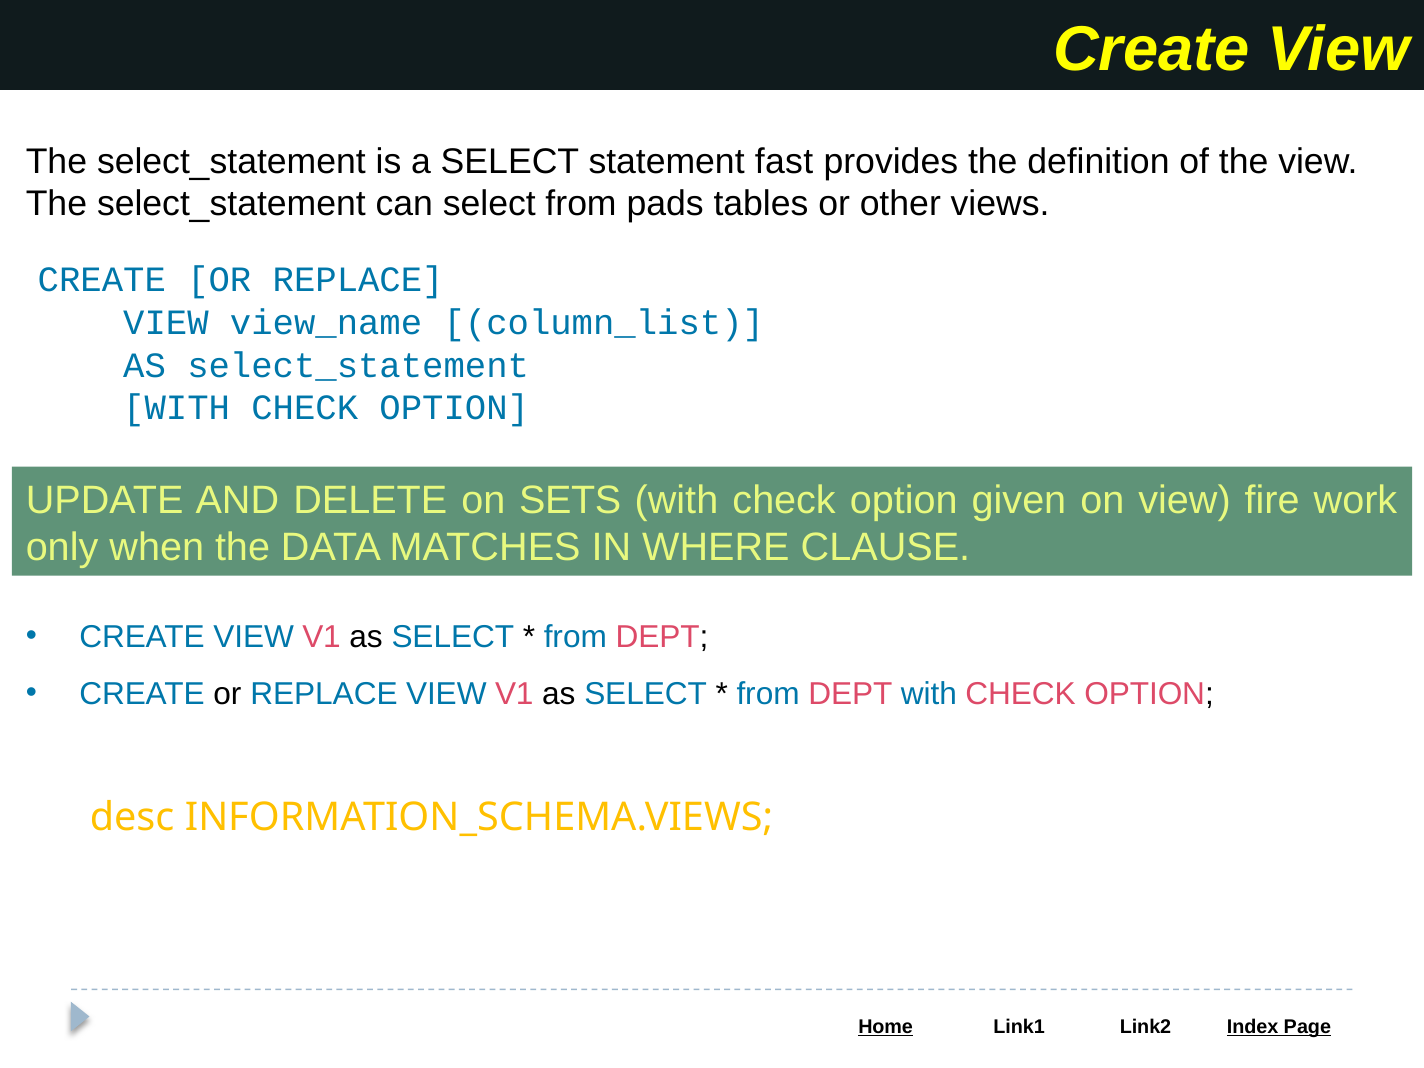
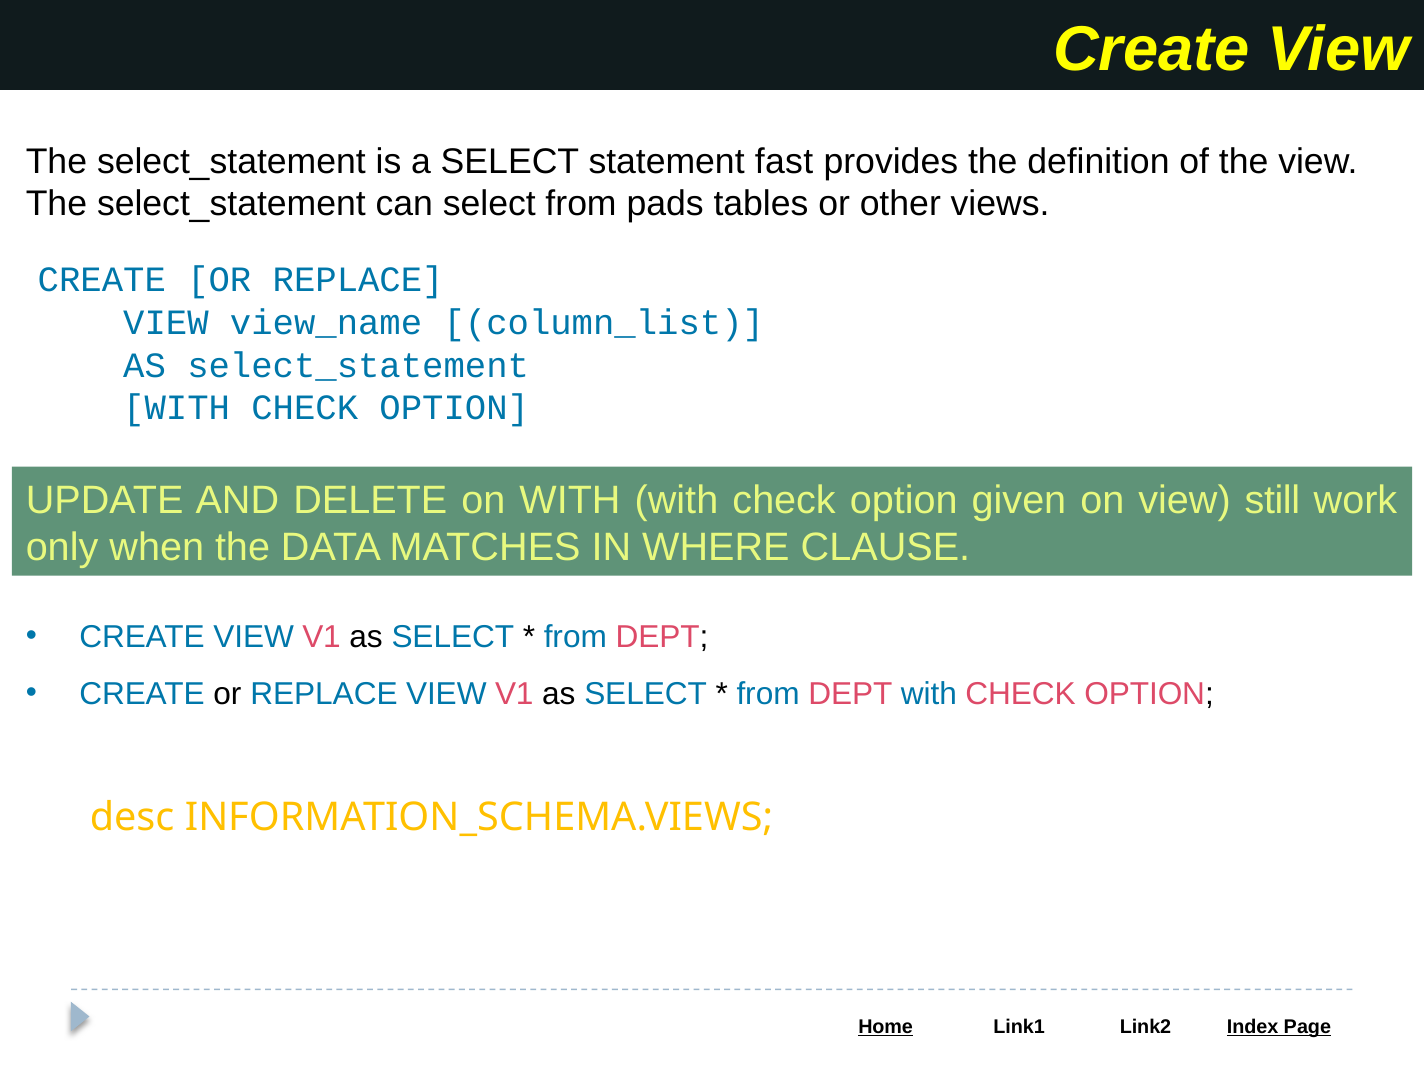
on SETS: SETS -> WITH
fire: fire -> still
